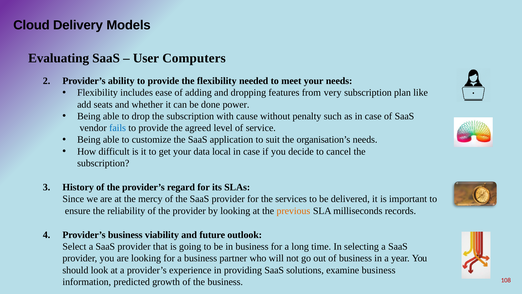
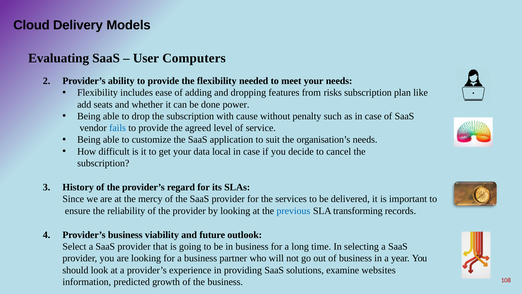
very: very -> risks
previous colour: orange -> blue
milliseconds: milliseconds -> transforming
examine business: business -> websites
